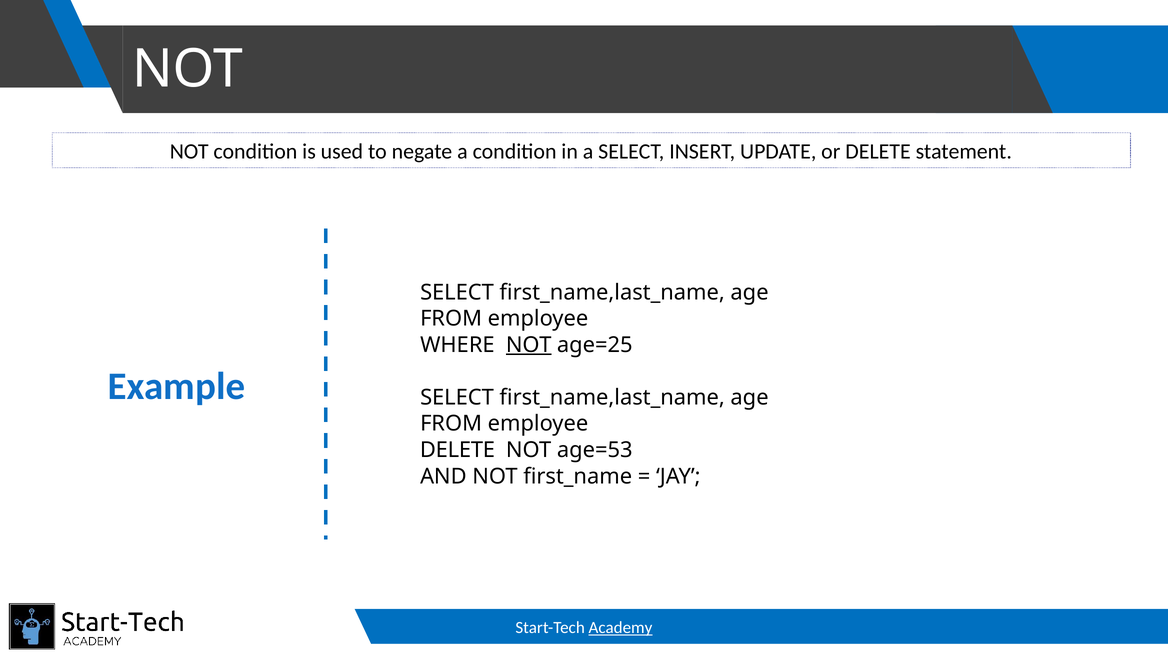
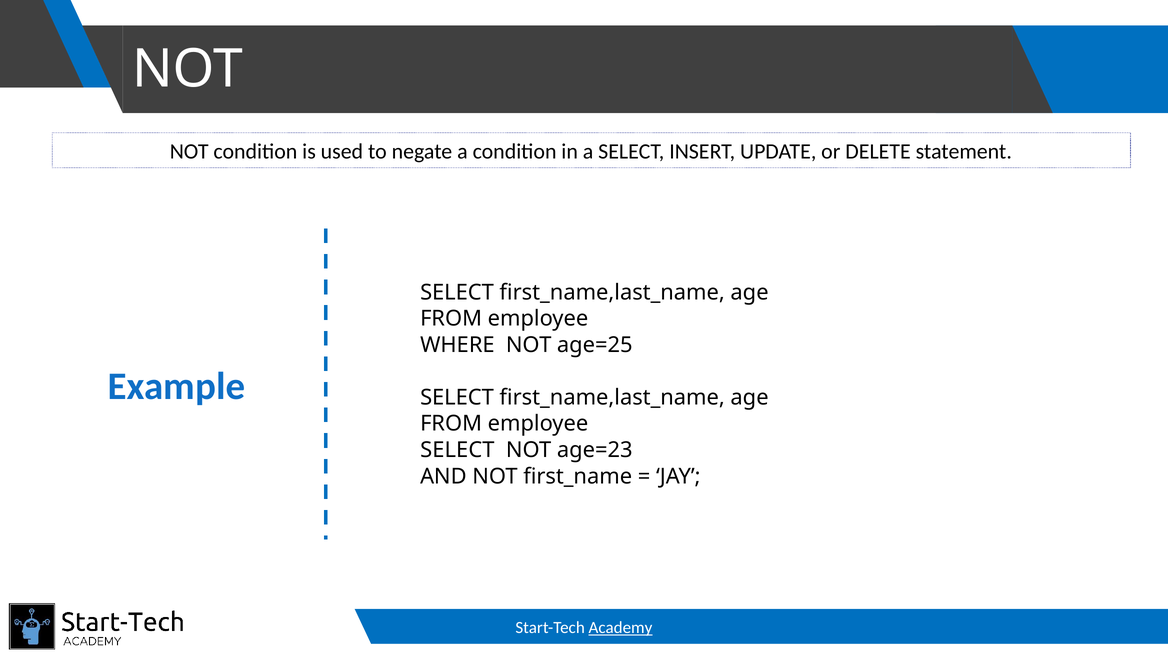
NOT at (529, 345) underline: present -> none
DELETE at (457, 450): DELETE -> SELECT
age=53: age=53 -> age=23
